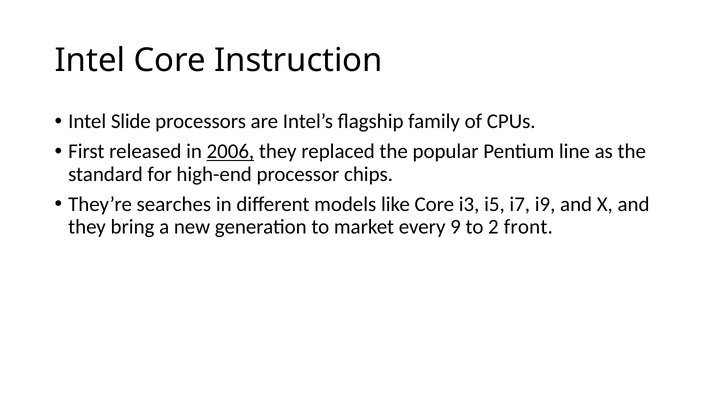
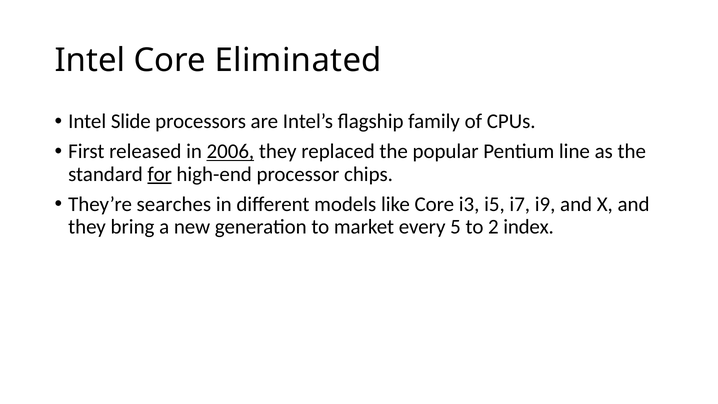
Instruction: Instruction -> Eliminated
for underline: none -> present
9: 9 -> 5
front: front -> index
